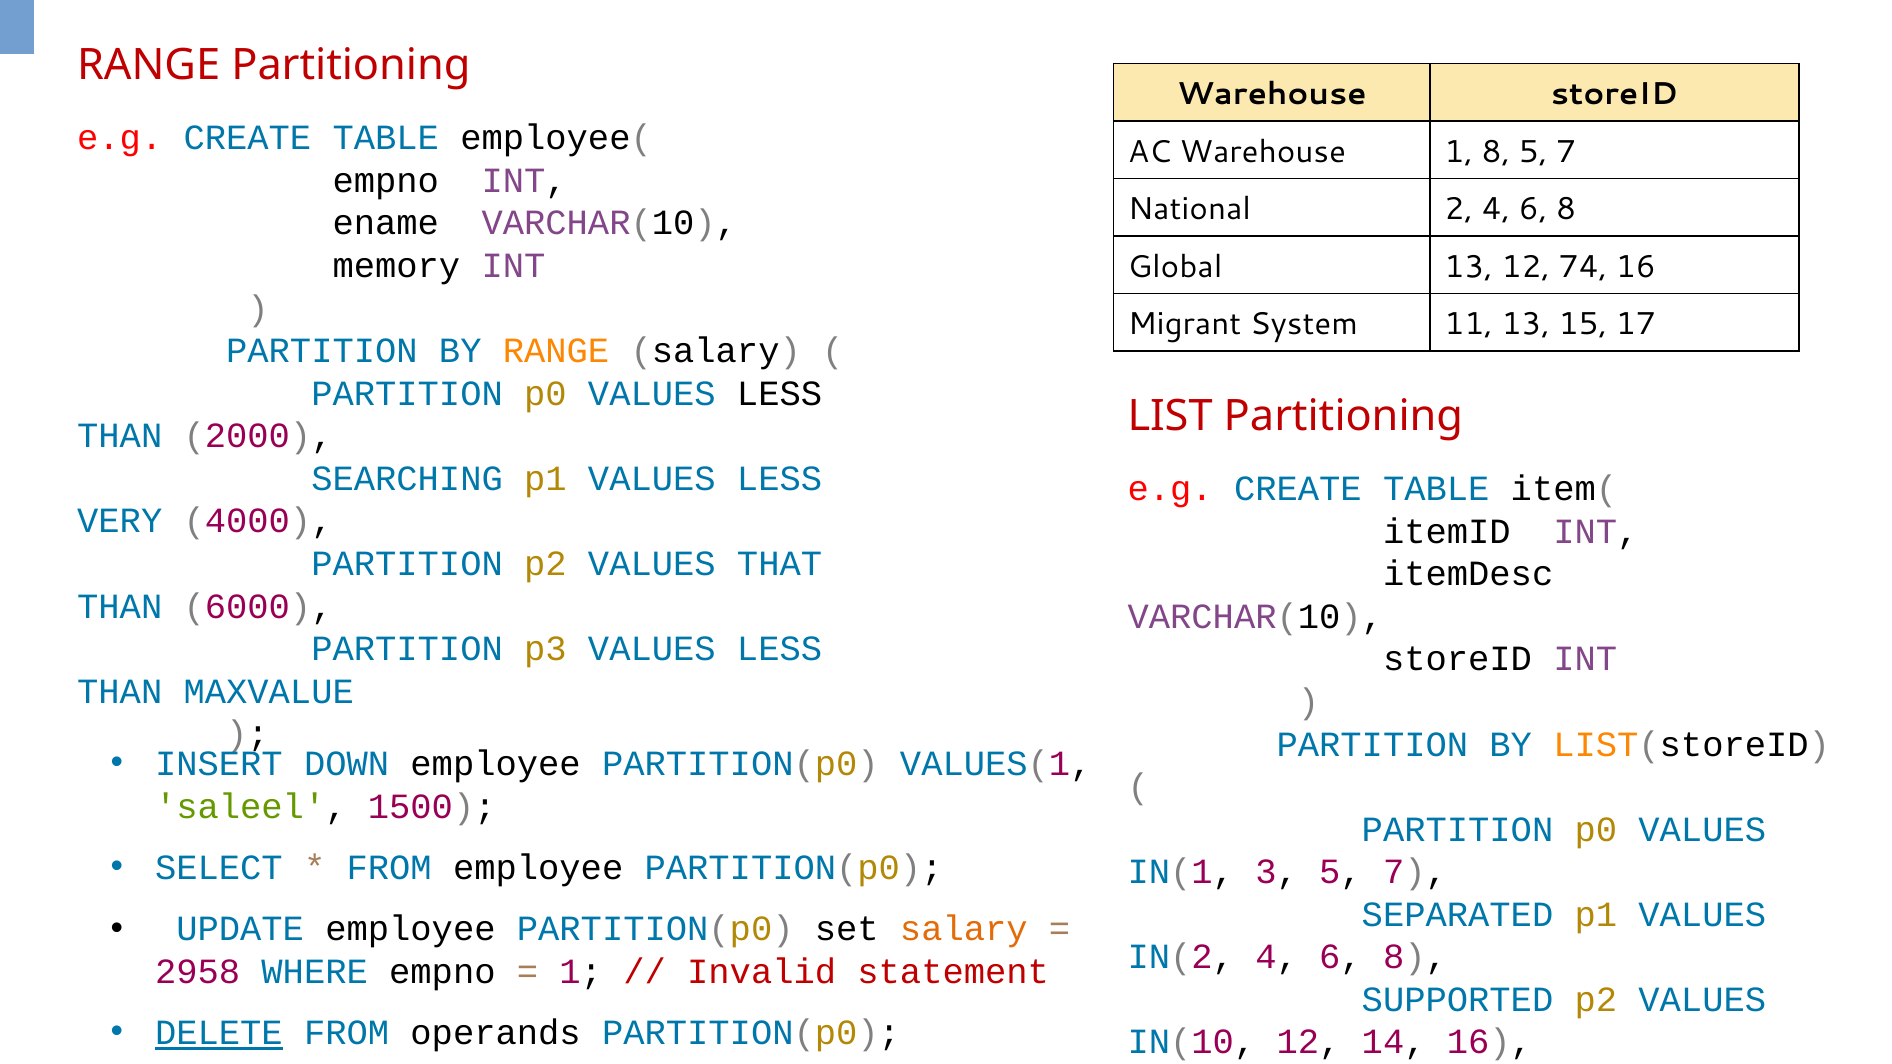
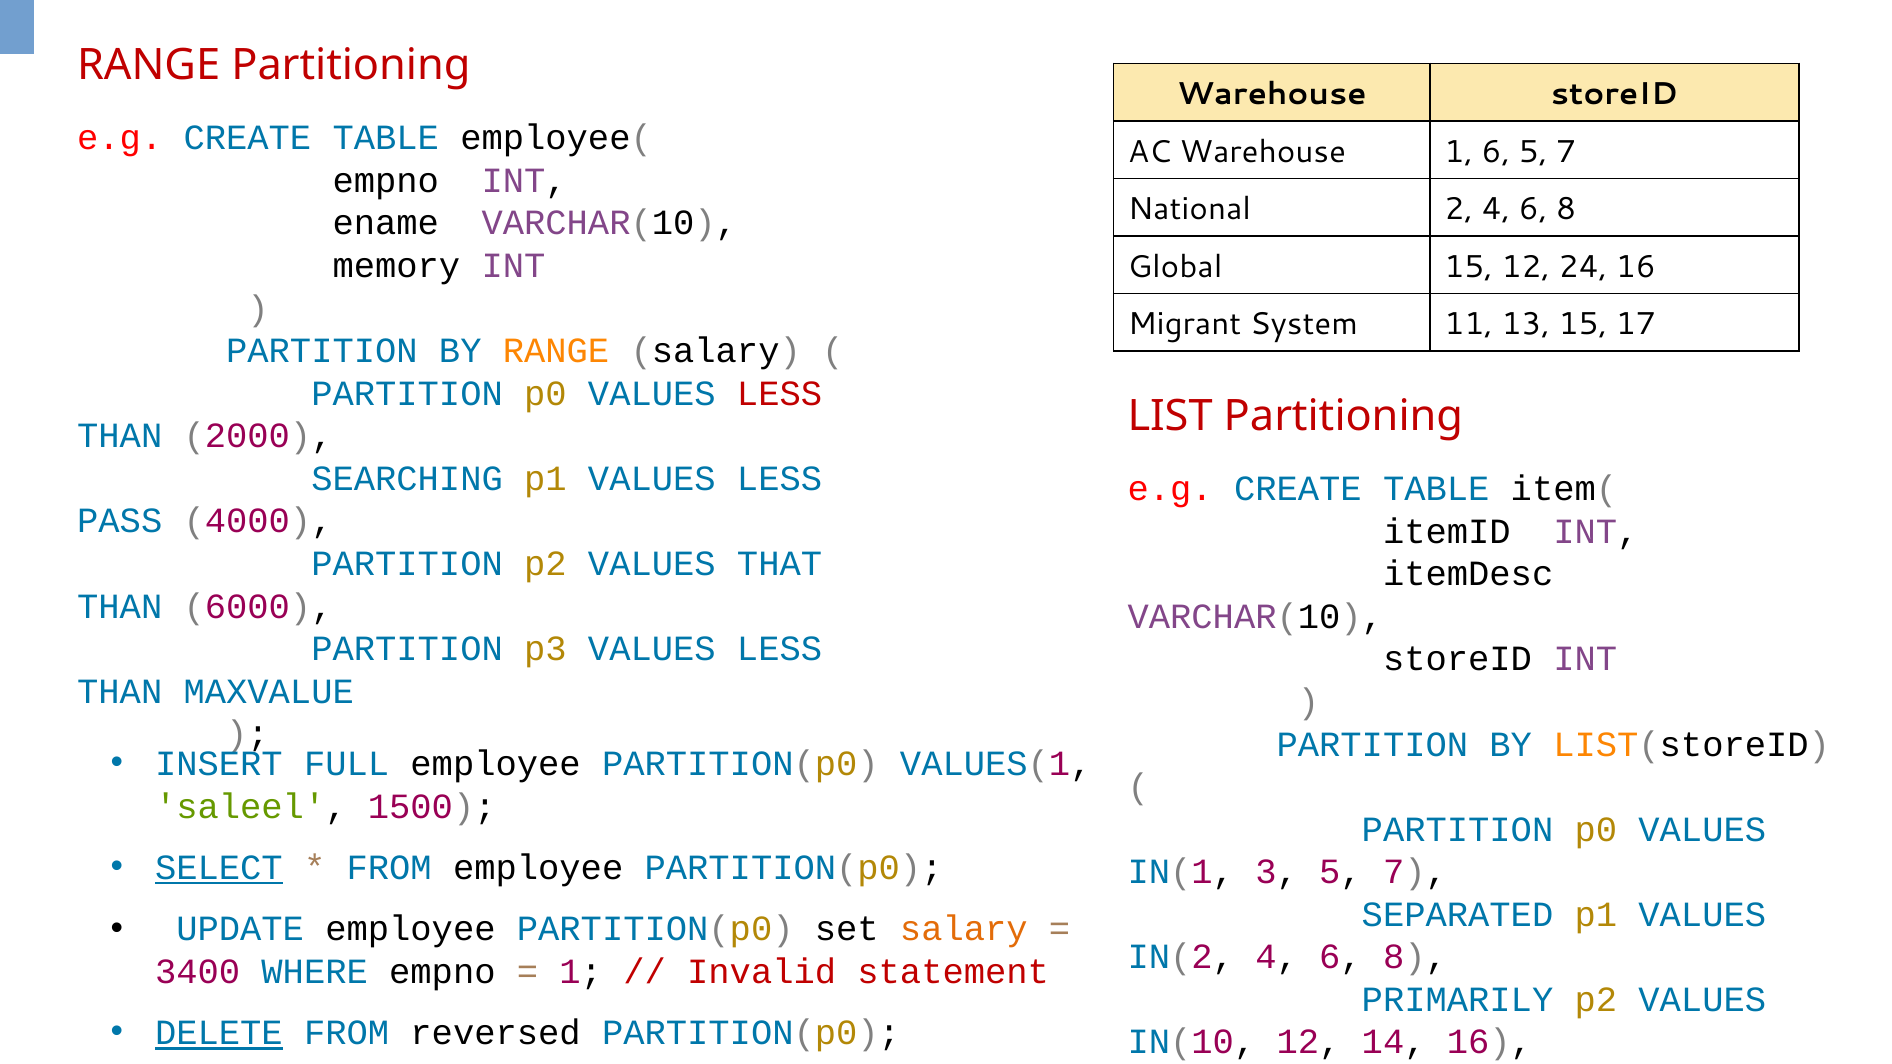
1 8: 8 -> 6
Global 13: 13 -> 15
74: 74 -> 24
LESS at (780, 394) colour: black -> red
VERY: VERY -> PASS
DOWN: DOWN -> FULL
SELECT underline: none -> present
2958: 2958 -> 3400
SUPPORTED: SUPPORTED -> PRIMARILY
operands: operands -> reversed
